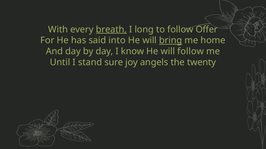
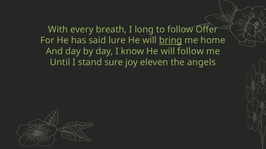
breath underline: present -> none
into: into -> lure
angels: angels -> eleven
twenty: twenty -> angels
